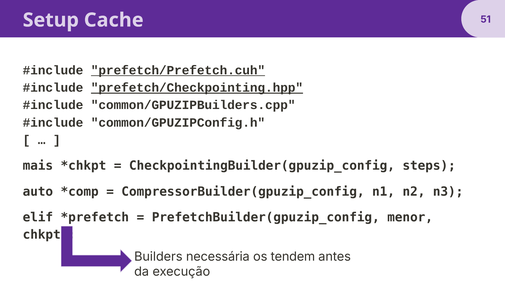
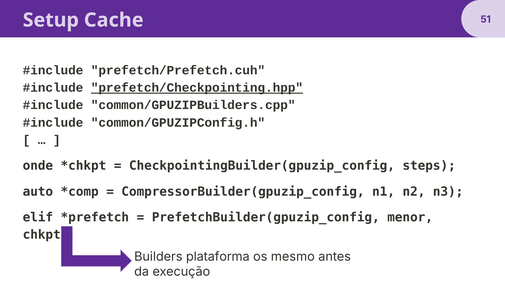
prefetch/Prefetch.cuh underline: present -> none
mais: mais -> onde
necessária: necessária -> plataforma
tendem: tendem -> mesmo
